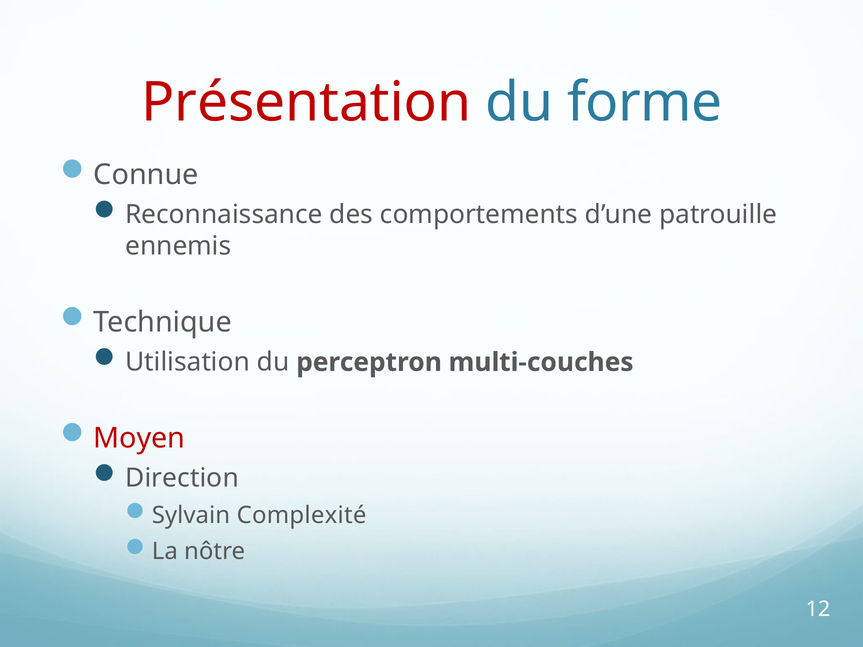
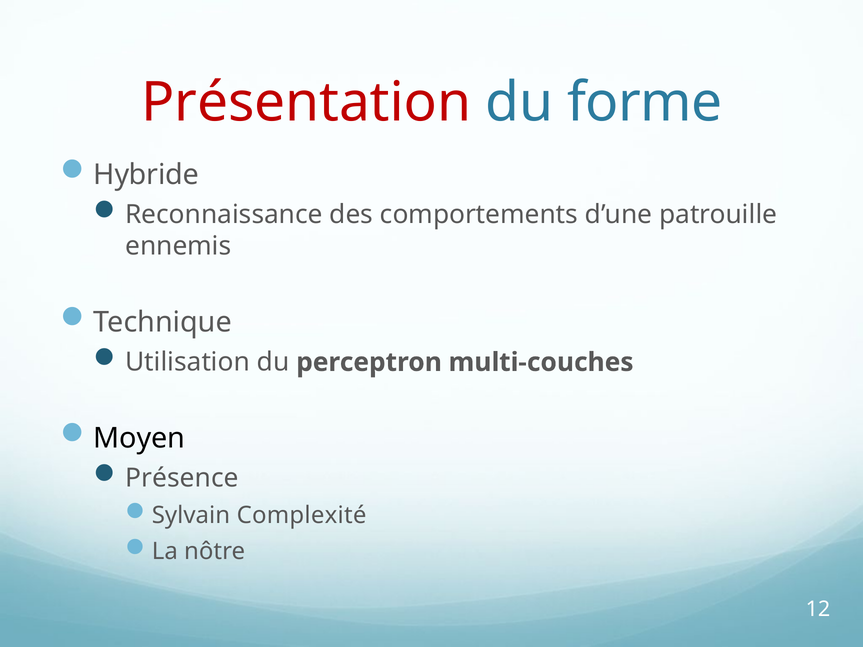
Connue: Connue -> Hybride
Moyen colour: red -> black
Direction: Direction -> Présence
